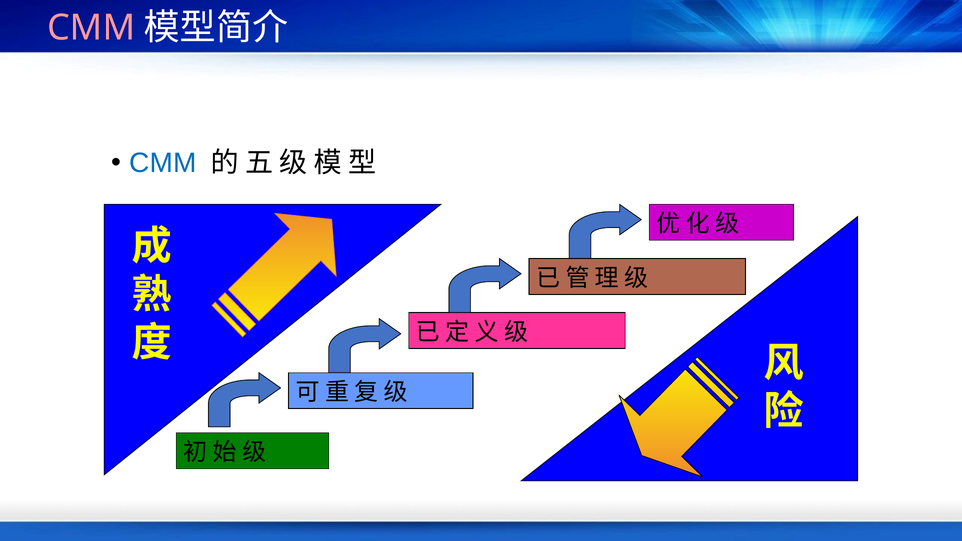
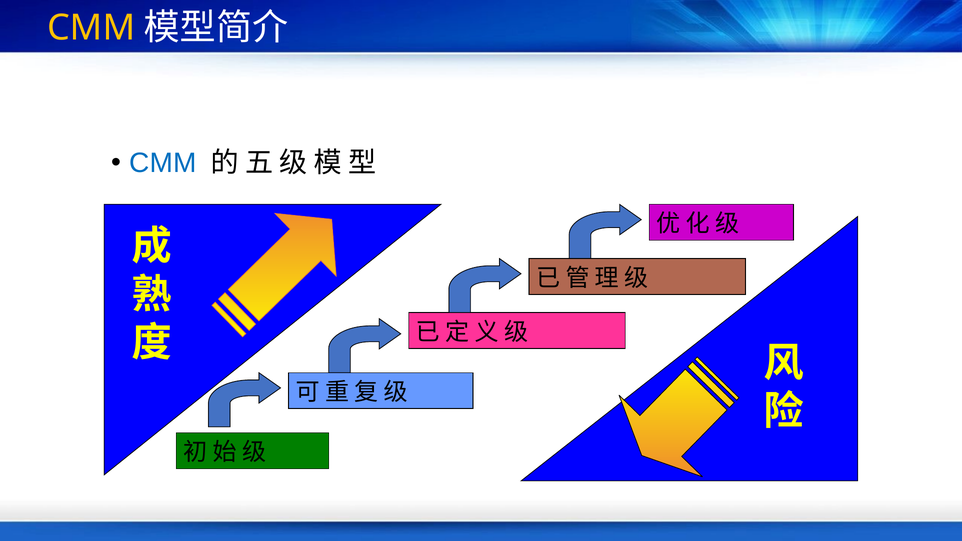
CMM at (91, 28) colour: pink -> yellow
